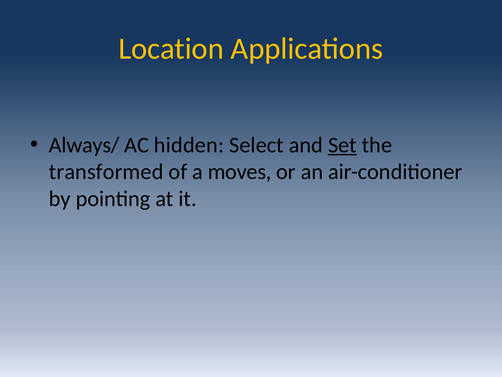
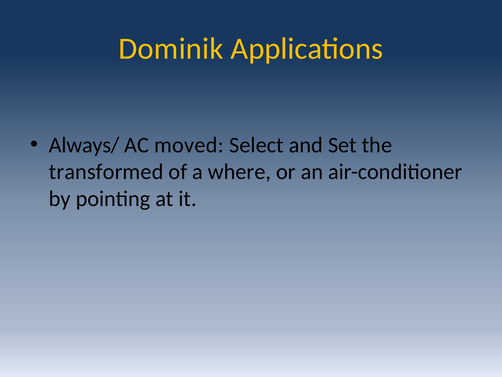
Location: Location -> Dominik
hidden: hidden -> moved
Set underline: present -> none
moves: moves -> where
